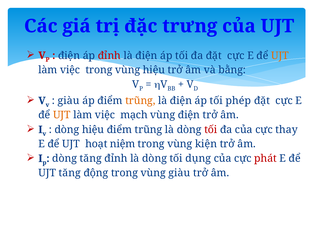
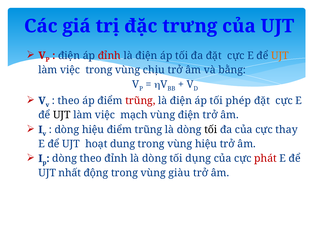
vùng hiệu: hiệu -> chịu
giàu at (69, 101): giàu -> theo
trũng at (140, 101) colour: orange -> red
UJT at (62, 115) colour: orange -> black
tối at (211, 130) colour: red -> black
niệm: niệm -> dung
vùng kiện: kiện -> hiệu
dòng tăng: tăng -> theo
UJT tăng: tăng -> nhất
